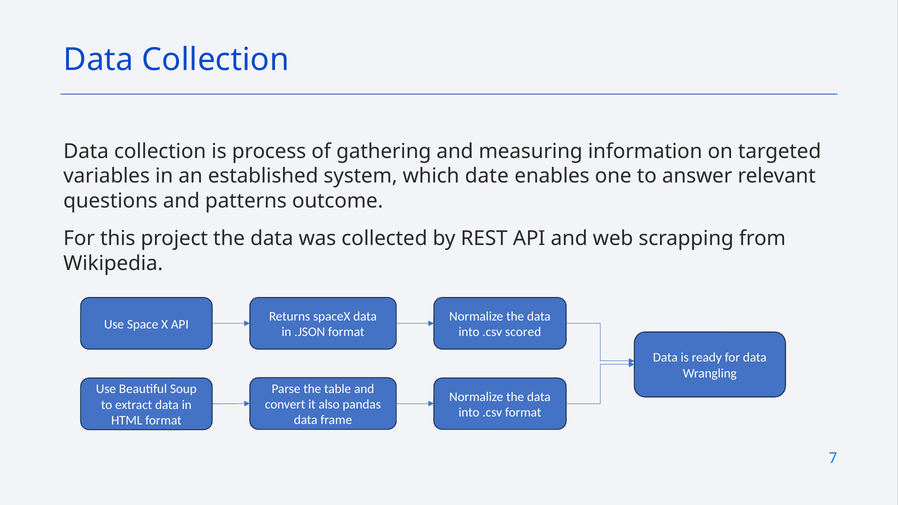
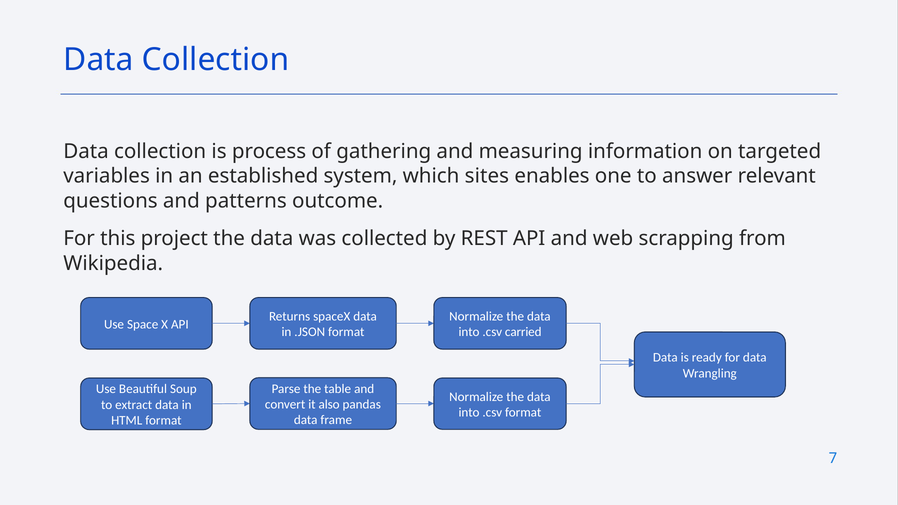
date: date -> sites
scored: scored -> carried
